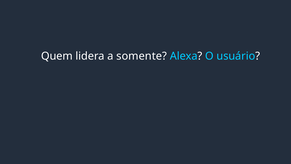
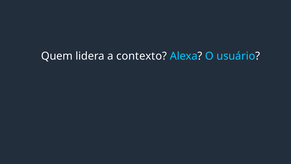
somente: somente -> contexto
